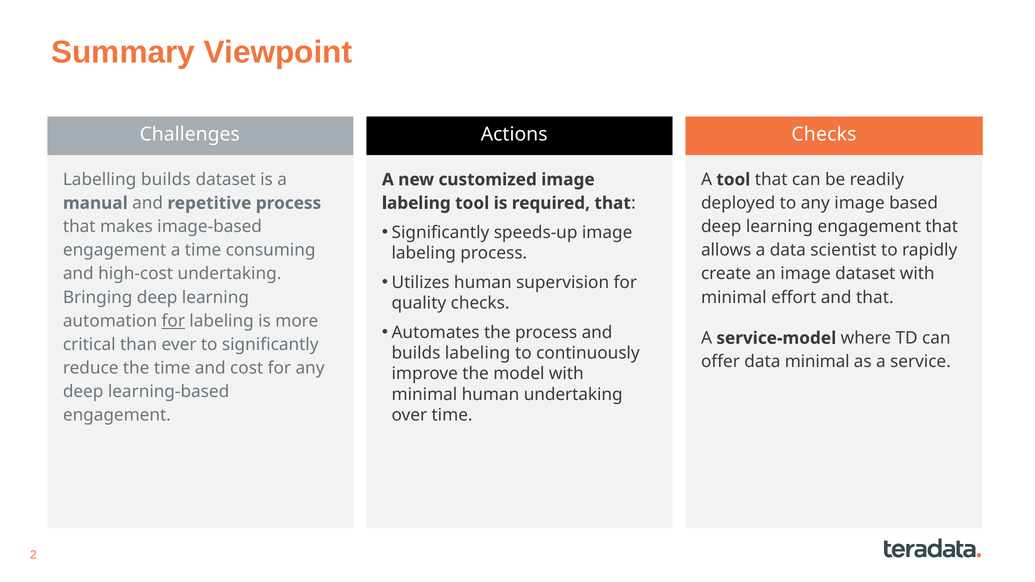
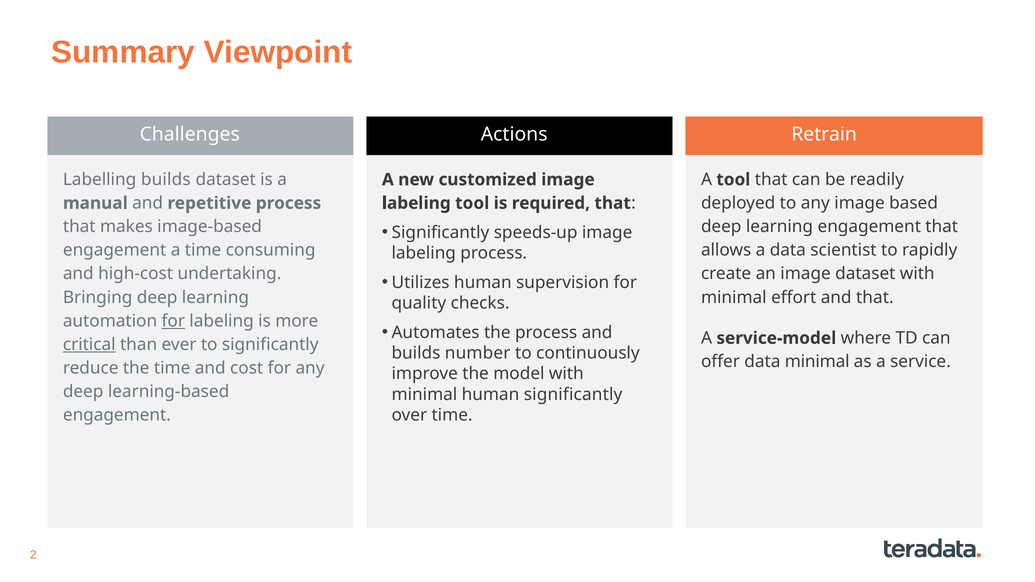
Challenges Checks: Checks -> Retrain
critical underline: none -> present
builds labeling: labeling -> number
human undertaking: undertaking -> significantly
